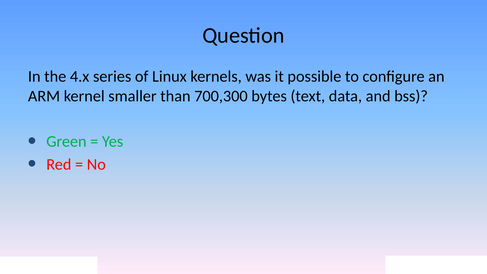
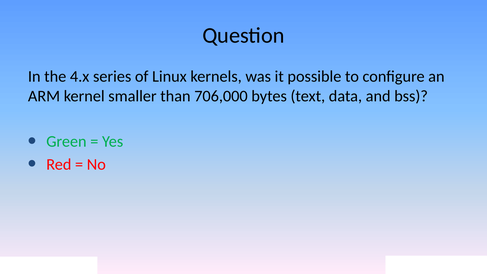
700,300: 700,300 -> 706,000
